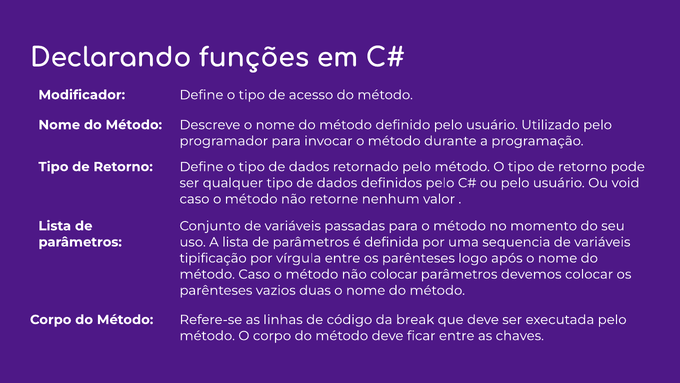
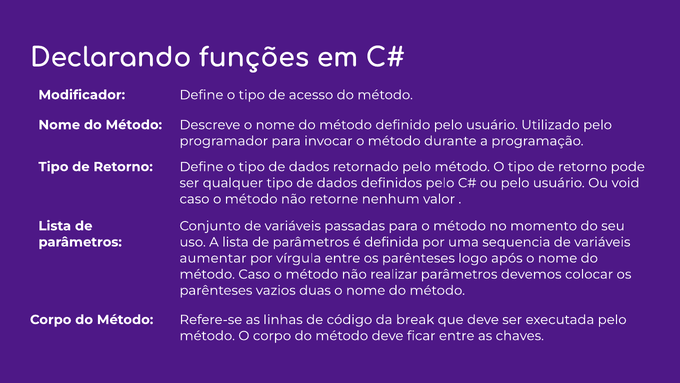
tipificação: tipificação -> aumentar
não colocar: colocar -> realizar
